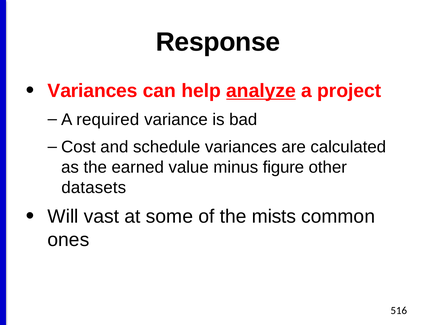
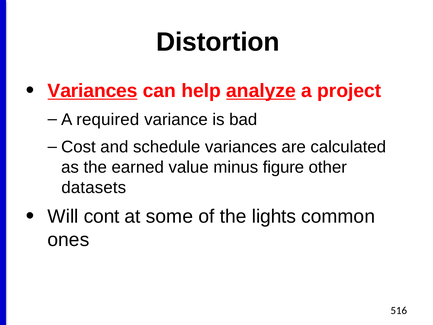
Response: Response -> Distortion
Variances at (93, 91) underline: none -> present
vast: vast -> cont
mists: mists -> lights
